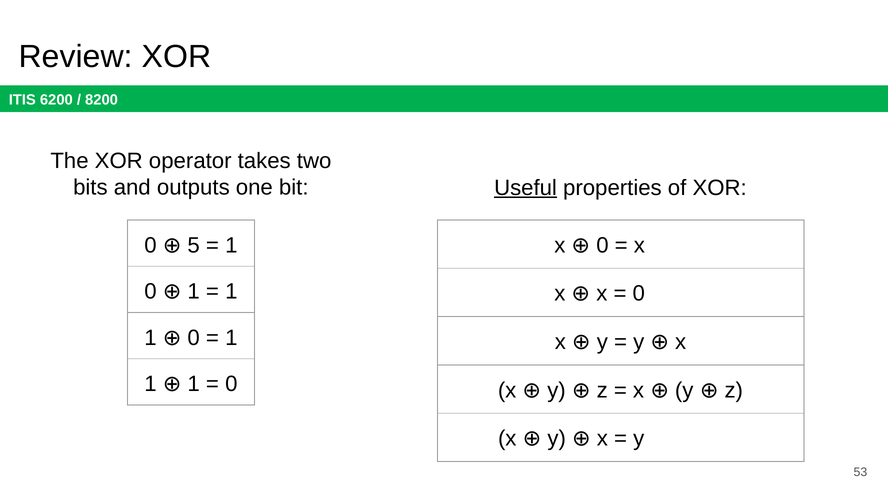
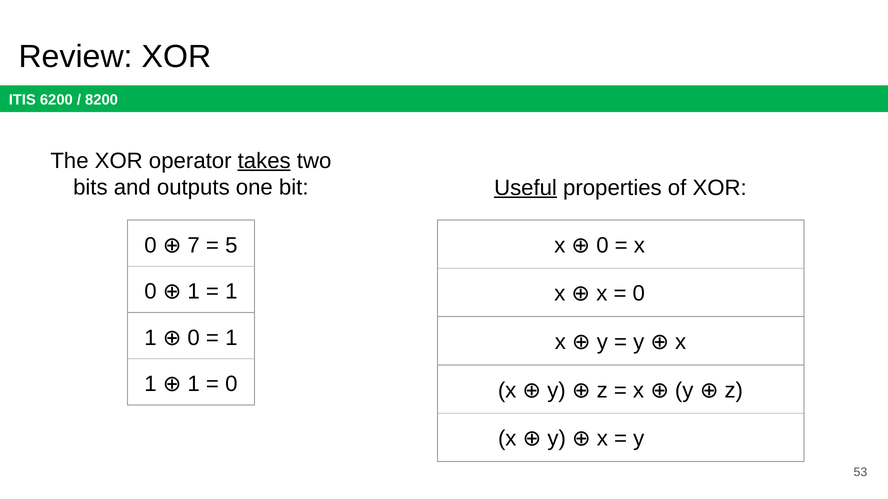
takes underline: none -> present
5: 5 -> 7
1 at (231, 246): 1 -> 5
